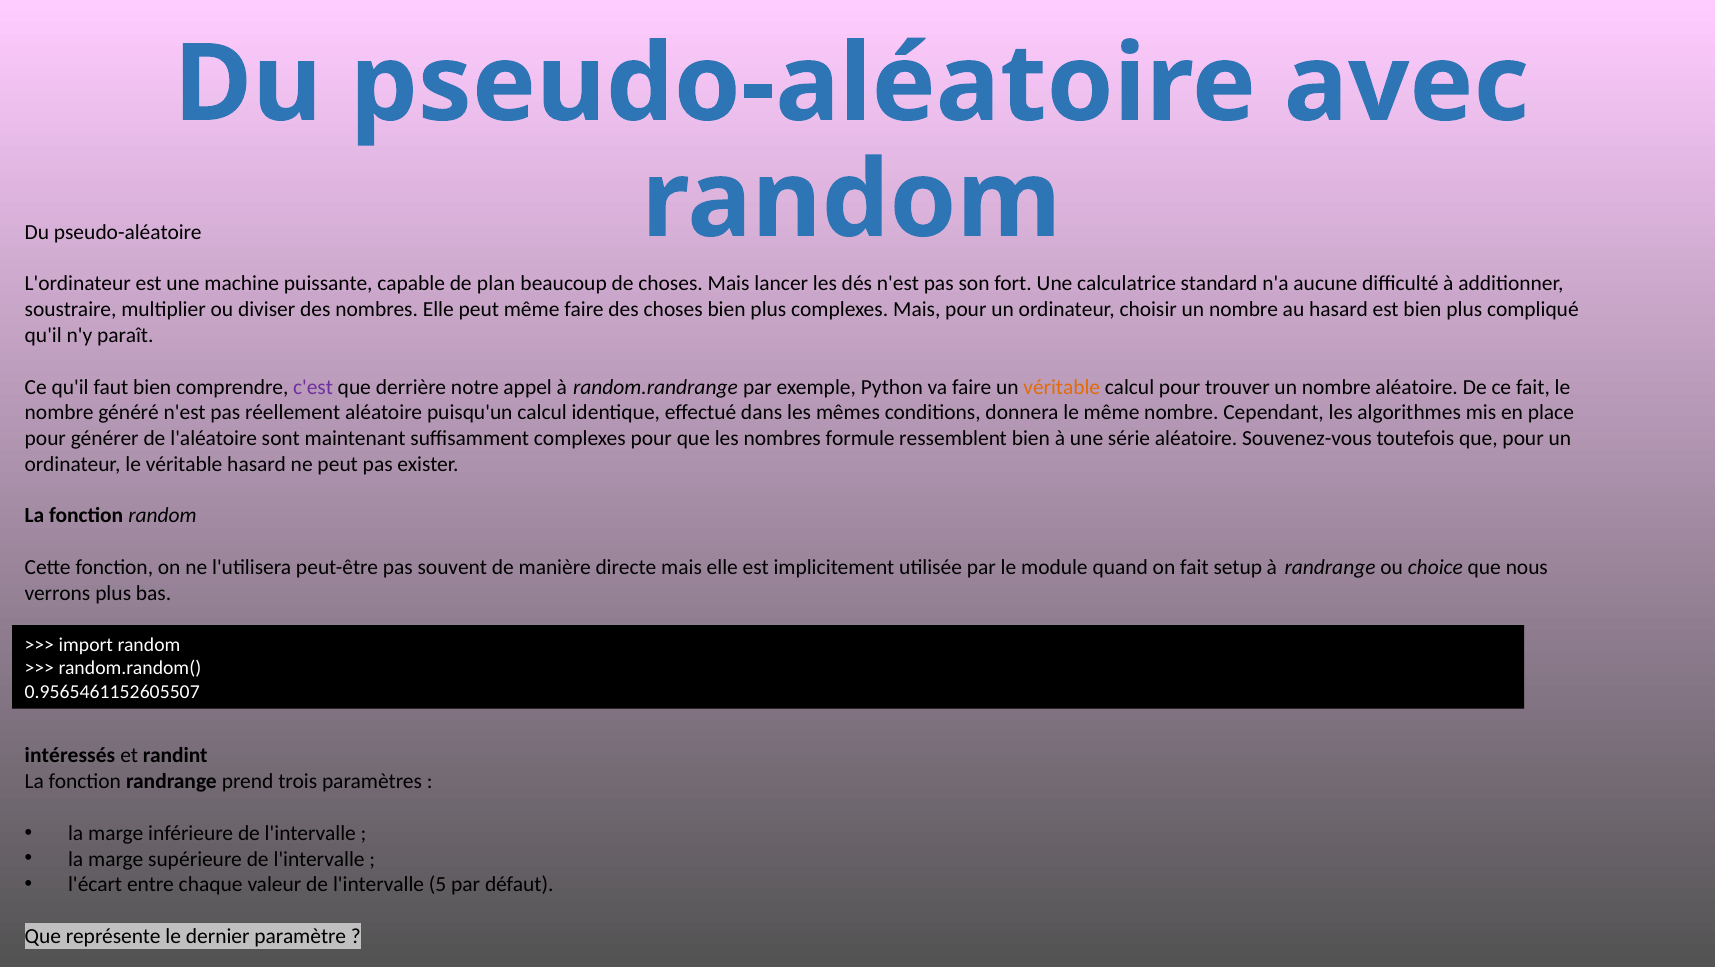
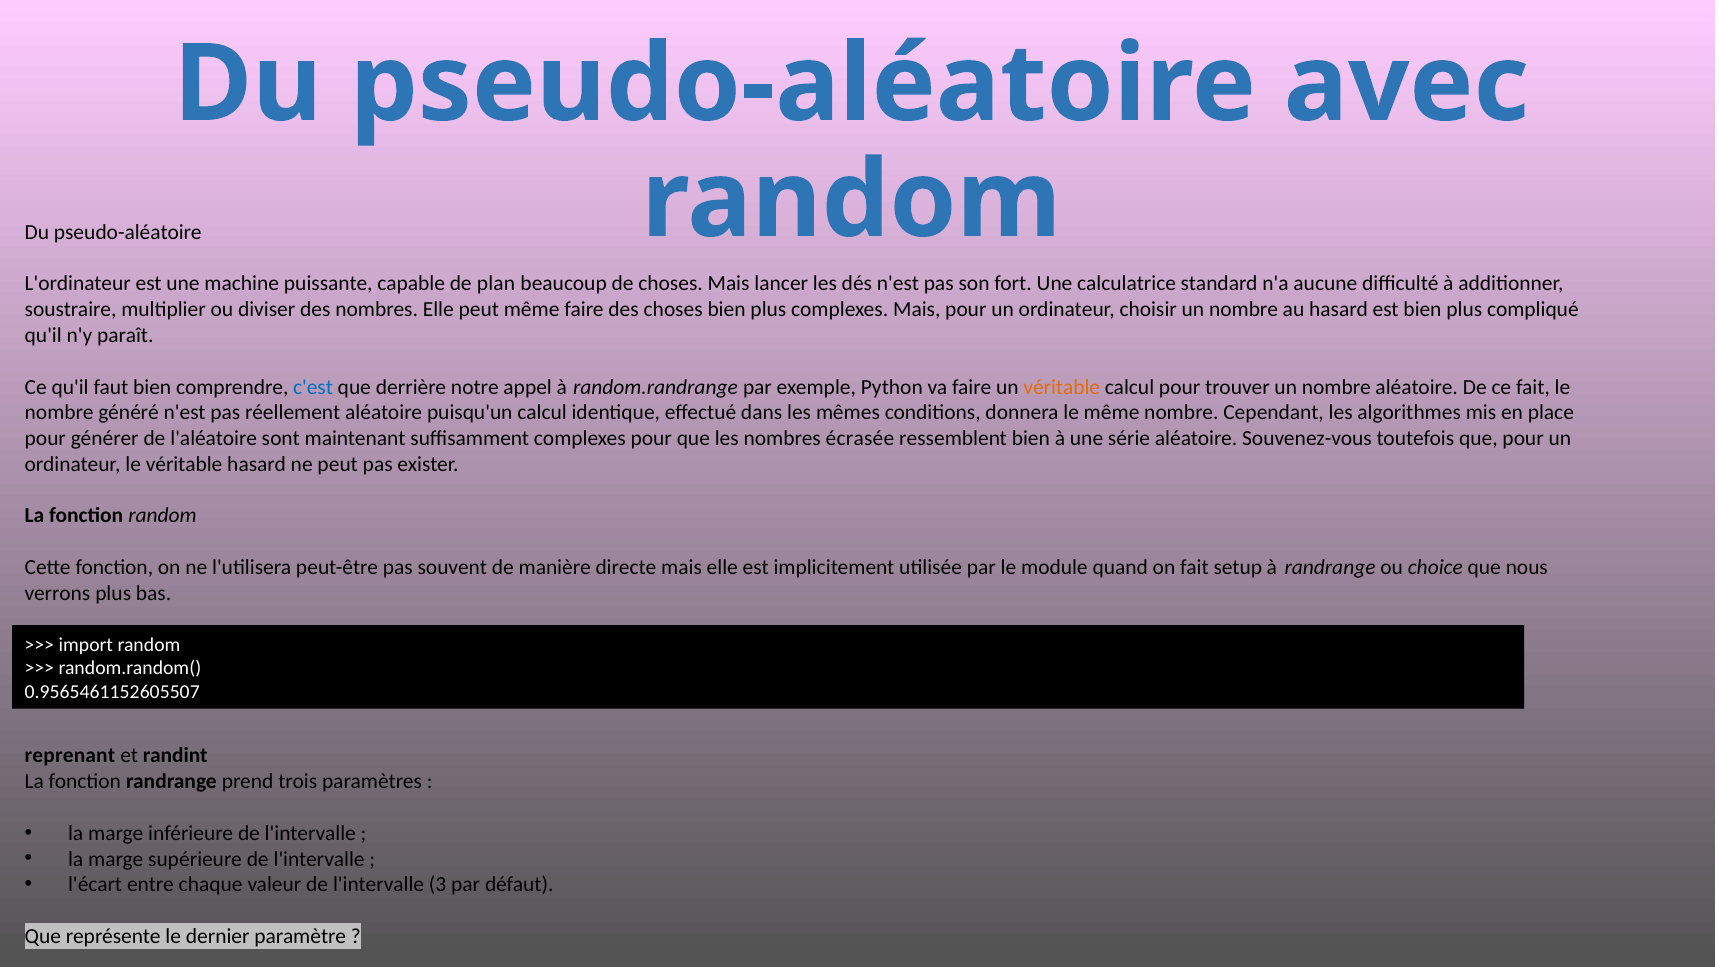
c'est colour: purple -> blue
formule: formule -> écrasée
intéressés: intéressés -> reprenant
5: 5 -> 3
